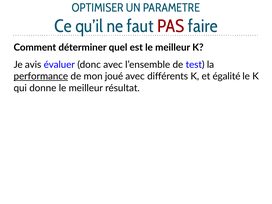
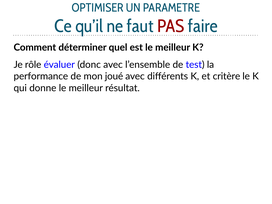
Je avis: avis -> rôle
performance underline: present -> none
égalité: égalité -> critère
